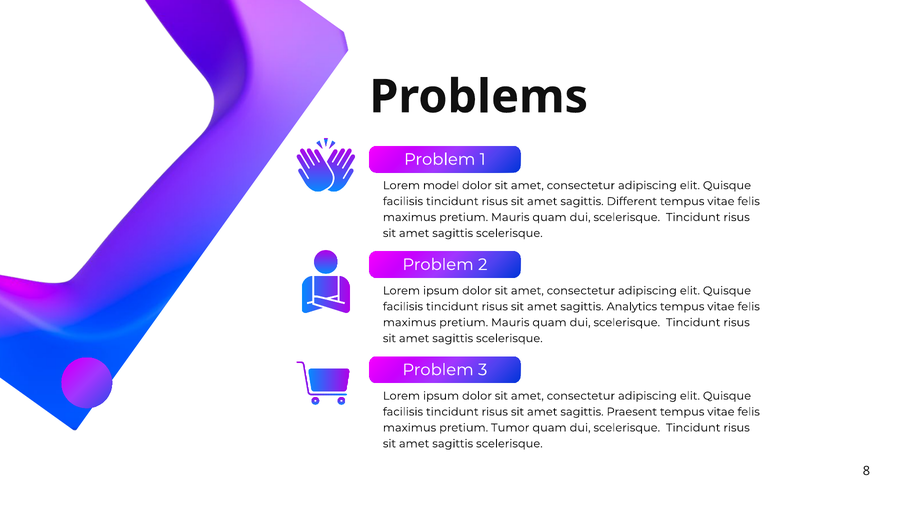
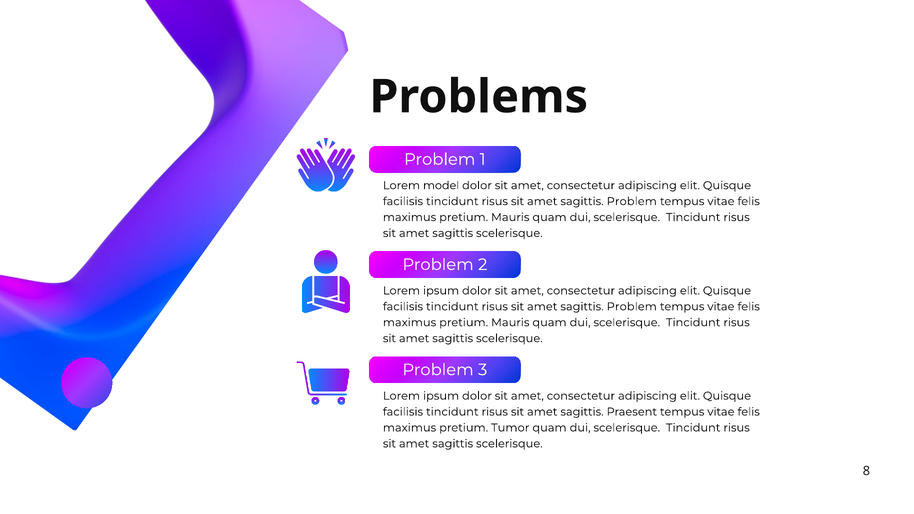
Different at (632, 201): Different -> Problem
Analytics at (632, 307): Analytics -> Problem
